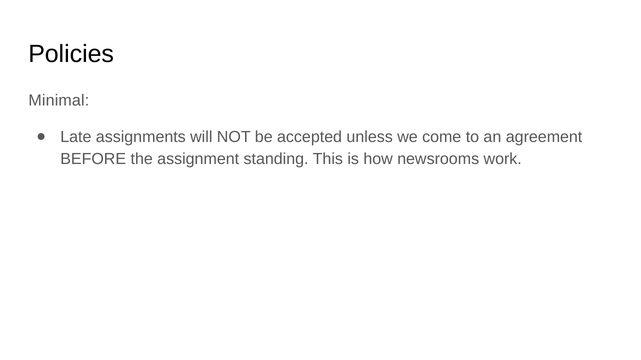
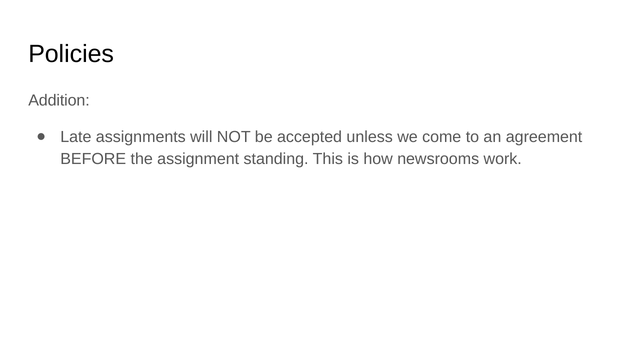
Minimal: Minimal -> Addition
